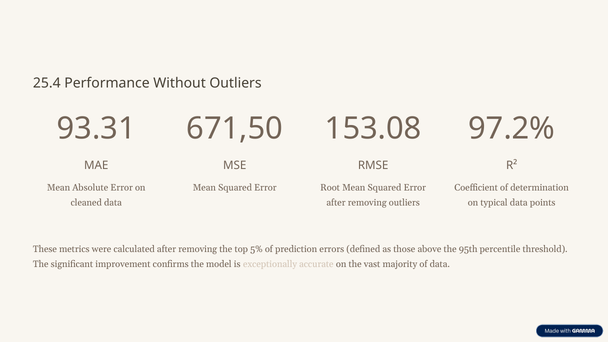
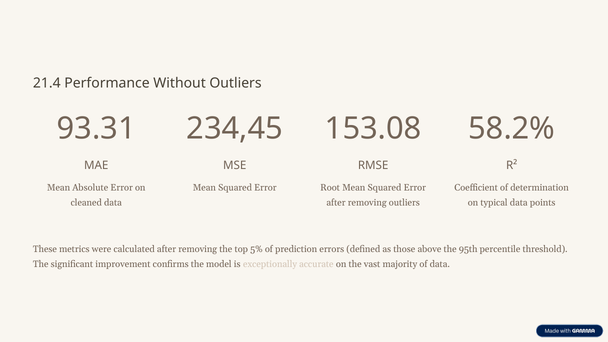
25.4: 25.4 -> 21.4
671,50: 671,50 -> 234,45
97.2%: 97.2% -> 58.2%
